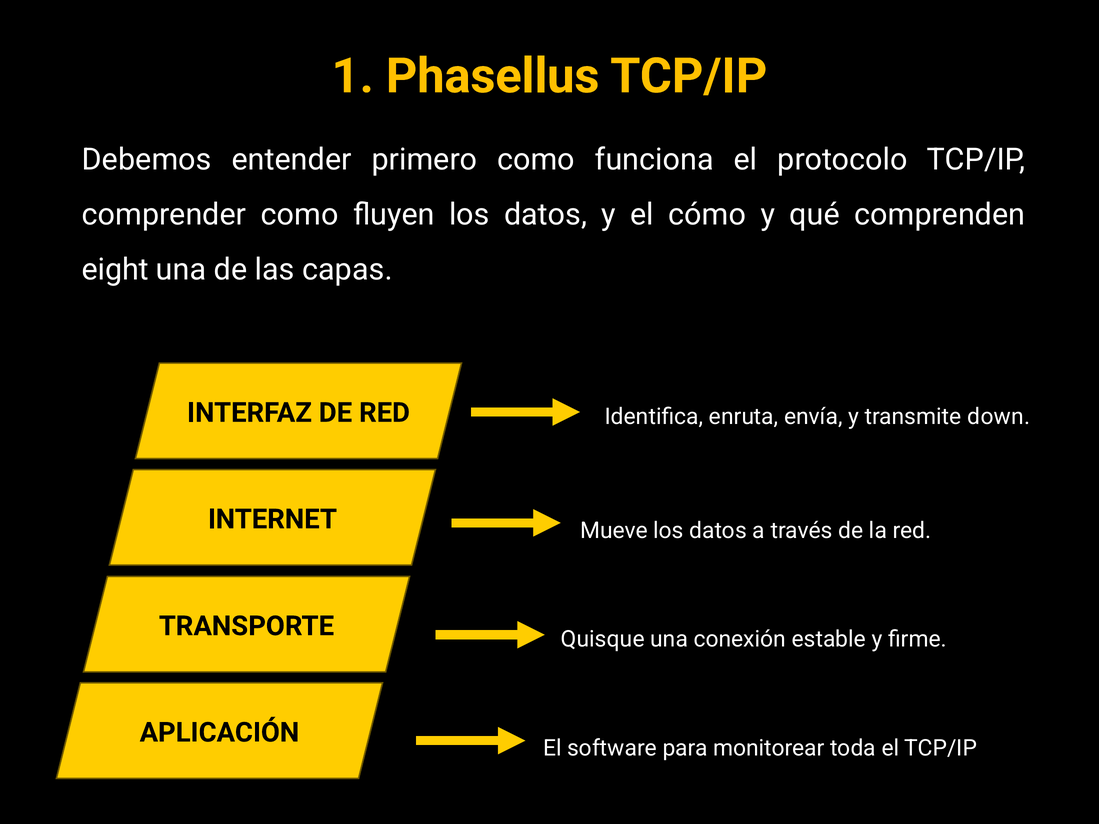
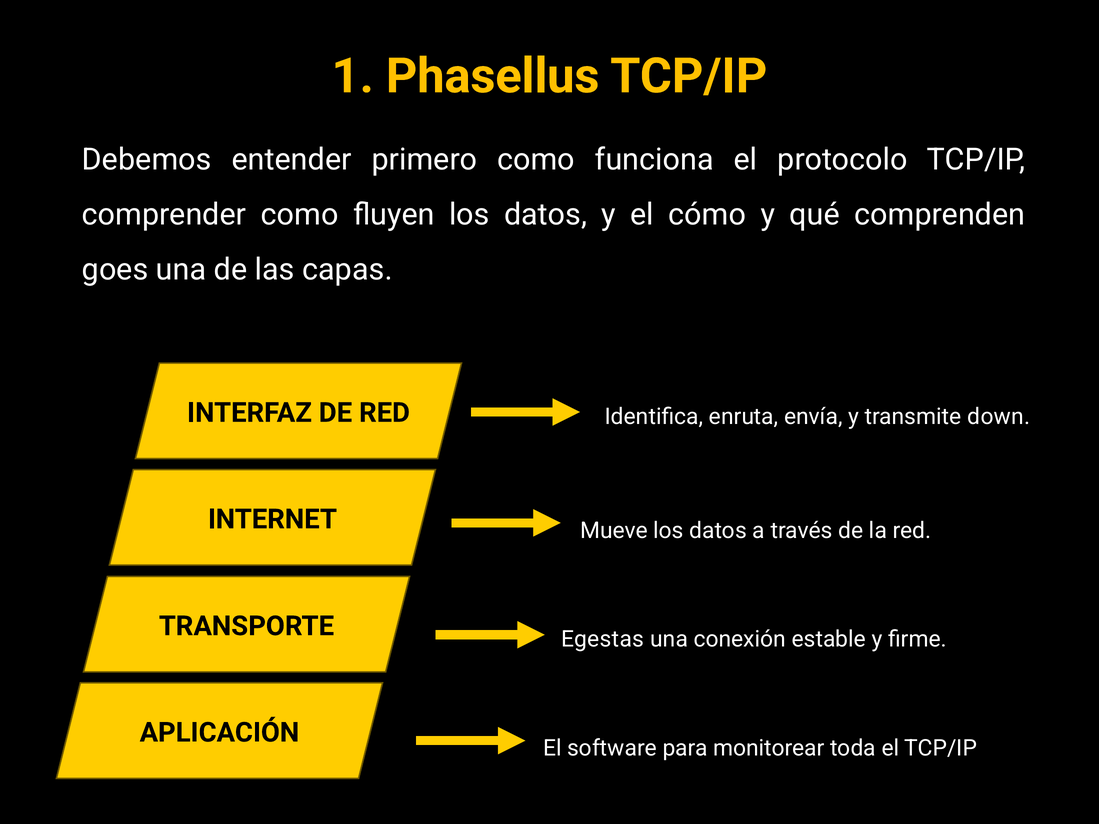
eight: eight -> goes
Quisque: Quisque -> Egestas
